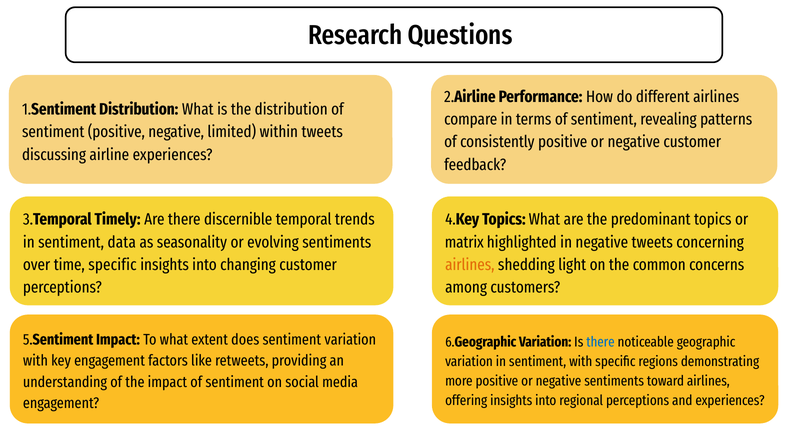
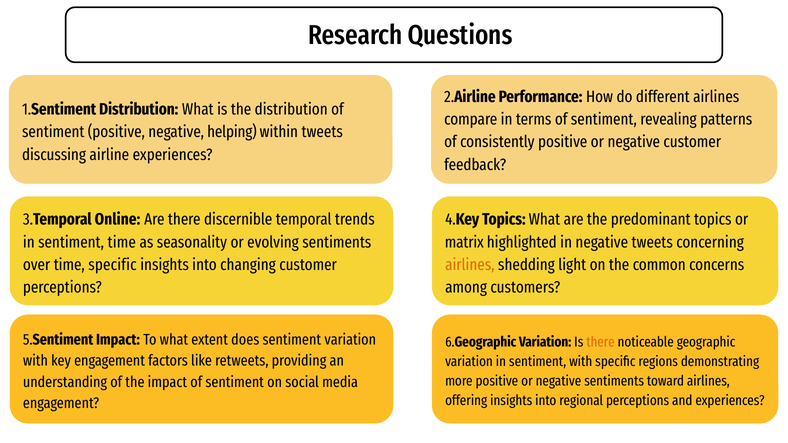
limited: limited -> helping
Timely: Timely -> Online
sentiment data: data -> time
there at (600, 342) colour: blue -> orange
